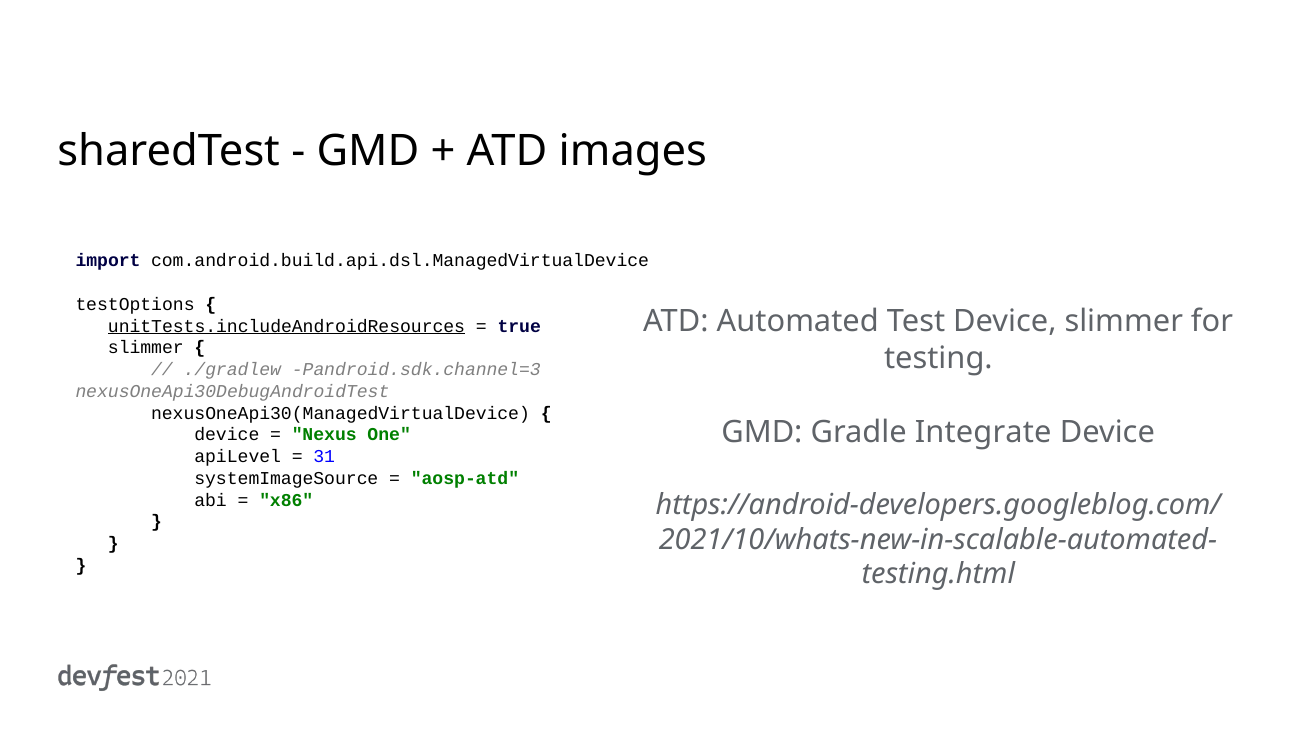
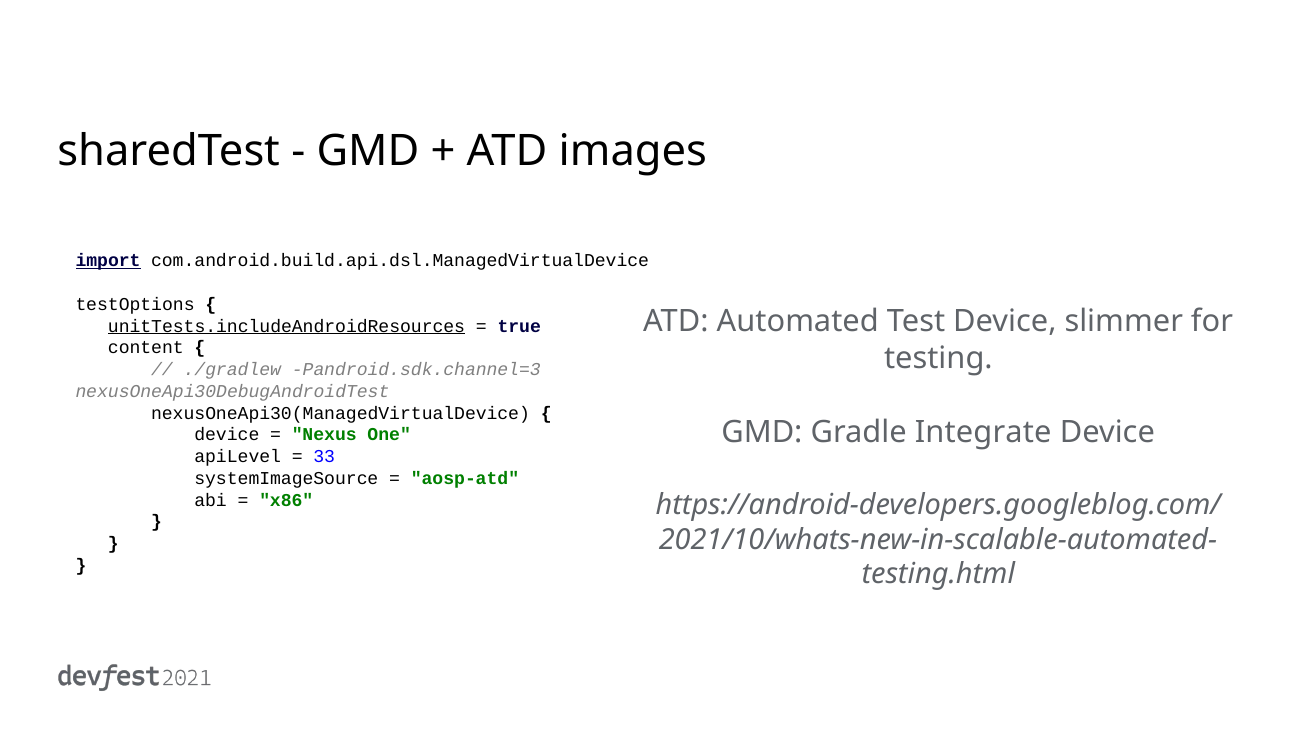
import underline: none -> present
slimmer at (146, 348): slimmer -> content
31: 31 -> 33
